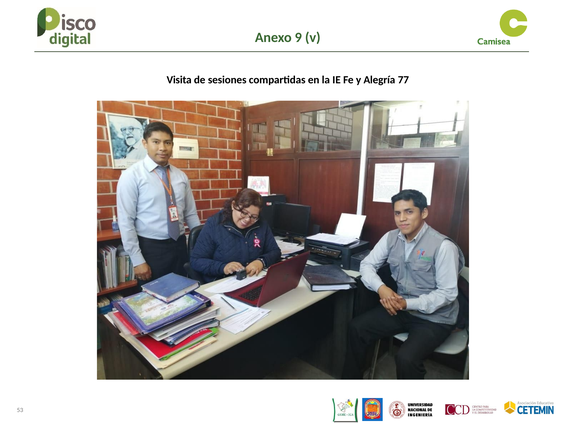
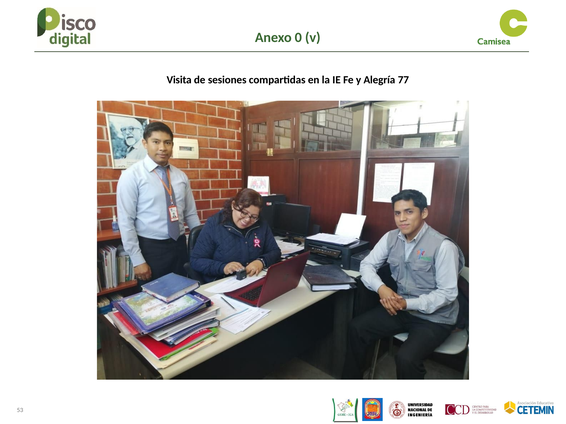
9: 9 -> 0
